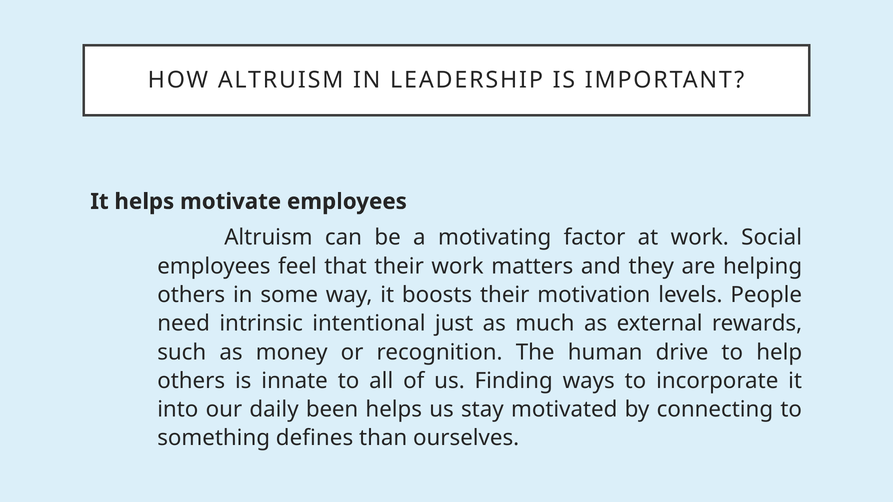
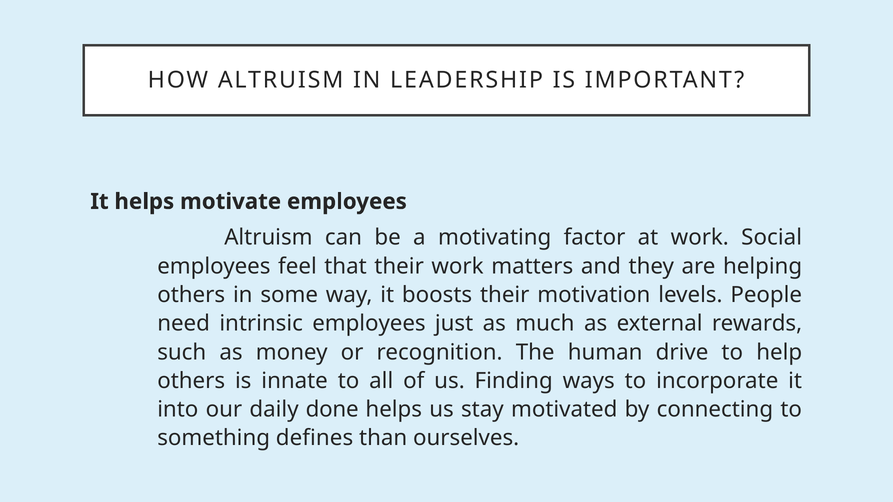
intrinsic intentional: intentional -> employees
been: been -> done
